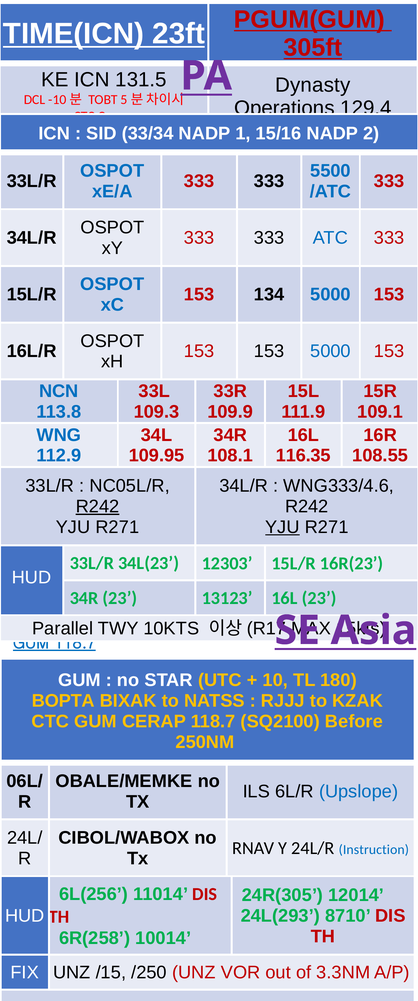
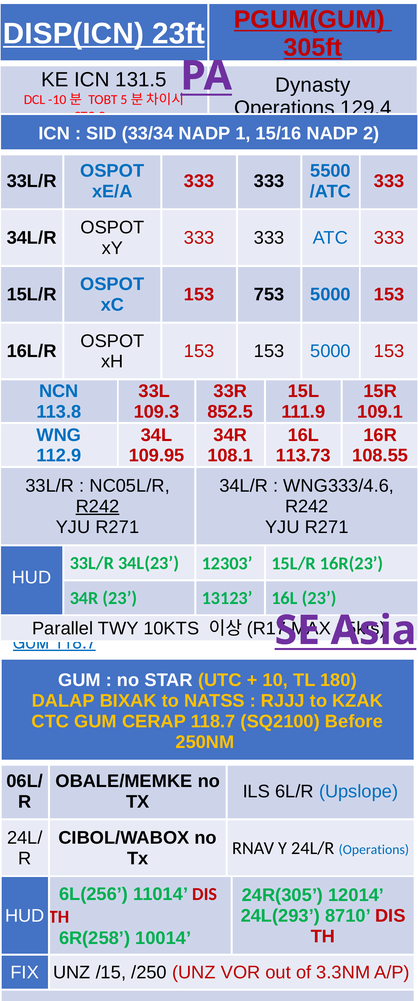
TIME(ICN: TIME(ICN -> DISP(ICN
134: 134 -> 753
109.9: 109.9 -> 852.5
116.35: 116.35 -> 113.73
YJU at (282, 527) underline: present -> none
BOPTA: BOPTA -> DALAP
24L/R Instruction: Instruction -> Operations
